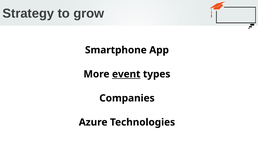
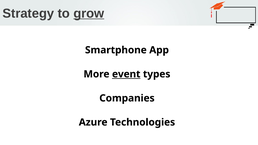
grow underline: none -> present
